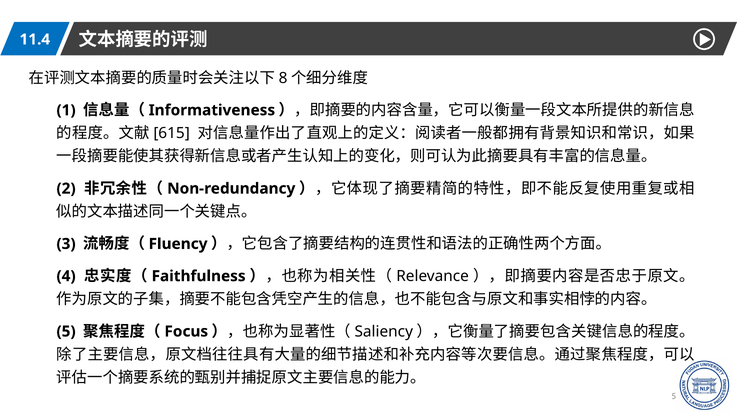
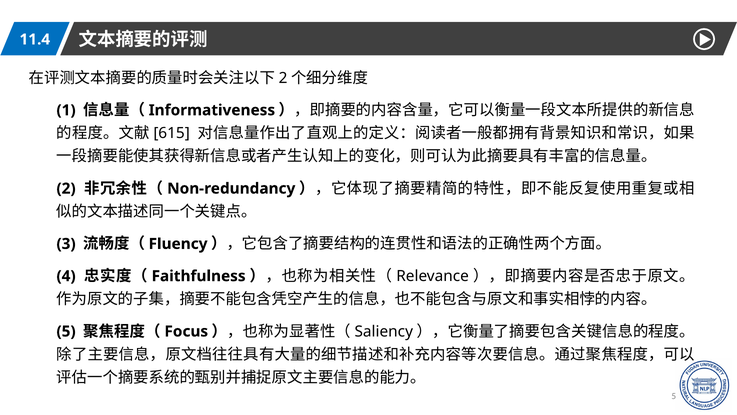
8 at (283, 78): 8 -> 2
